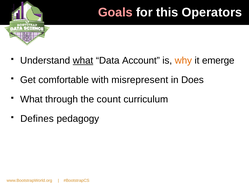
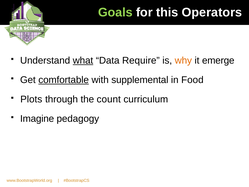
Goals colour: pink -> light green
Account: Account -> Require
comfortable underline: none -> present
misrepresent: misrepresent -> supplemental
Does: Does -> Food
What at (31, 99): What -> Plots
Defines: Defines -> Imagine
